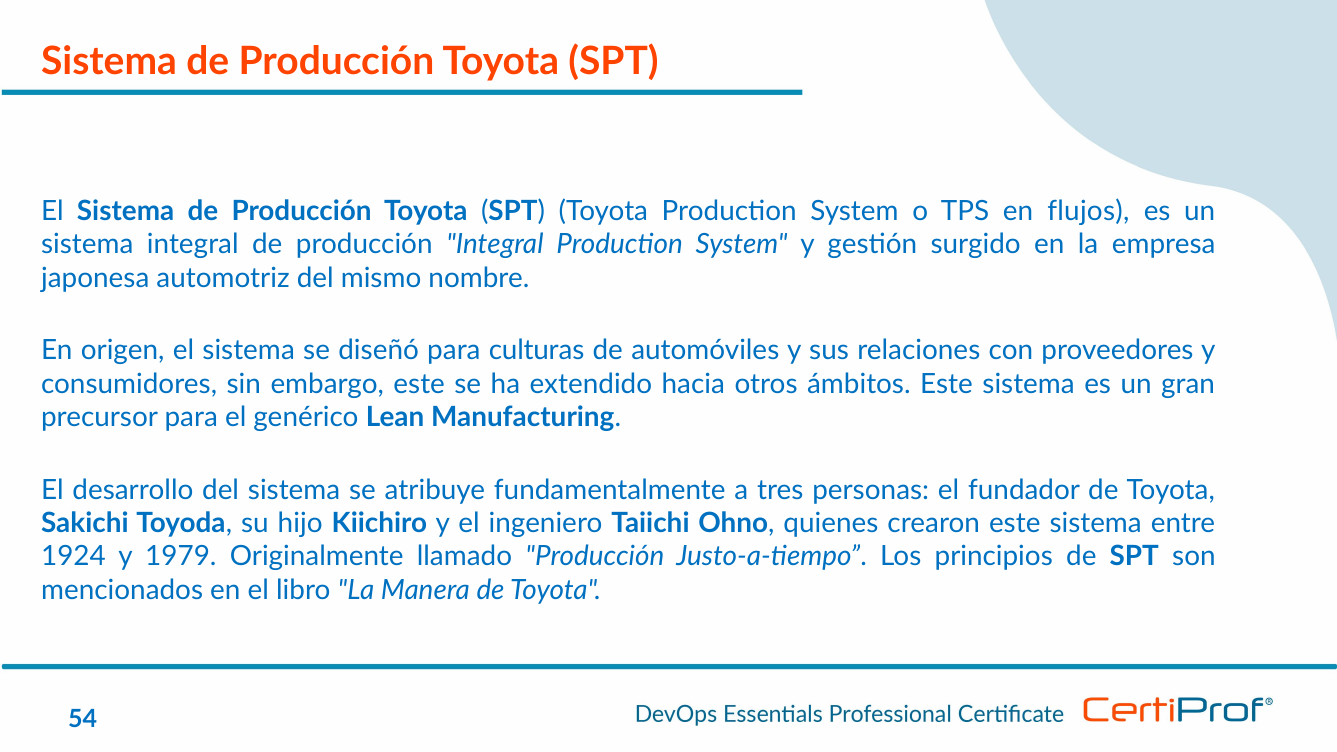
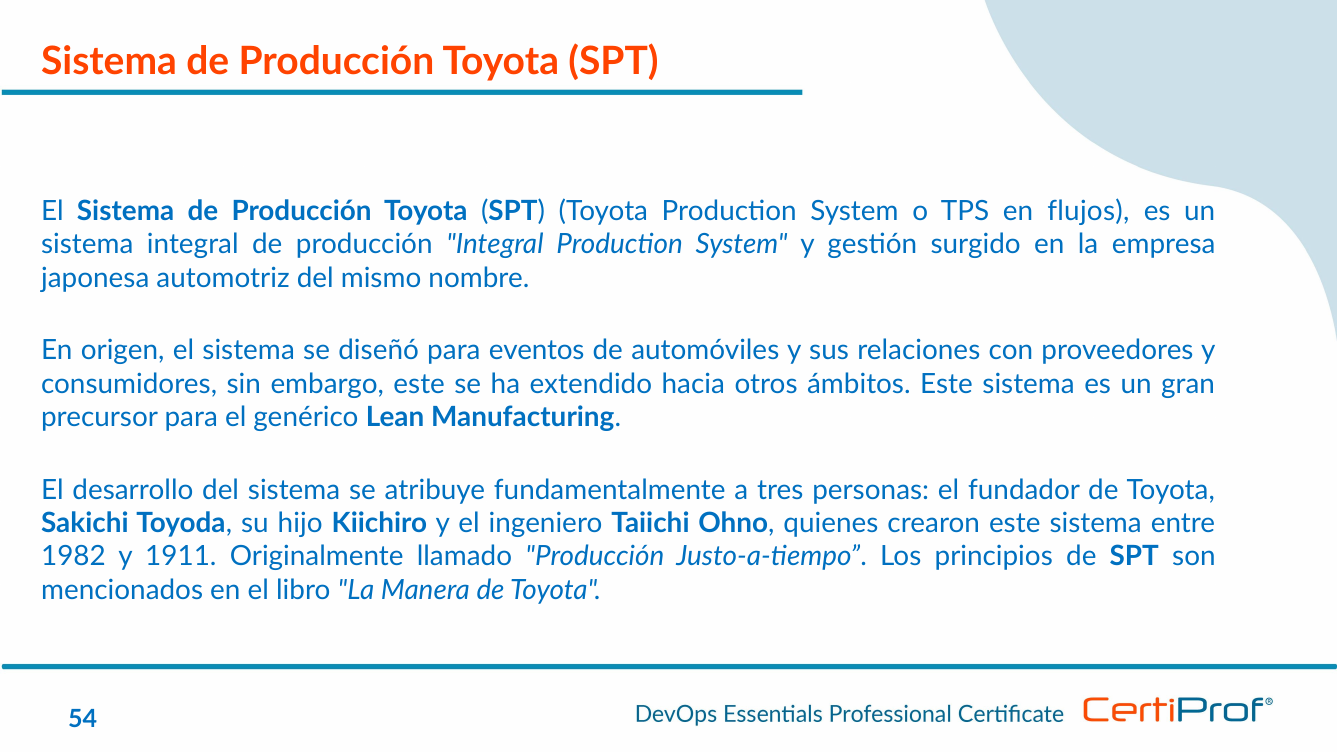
culturas: culturas -> eventos
1924: 1924 -> 1982
1979: 1979 -> 1911
